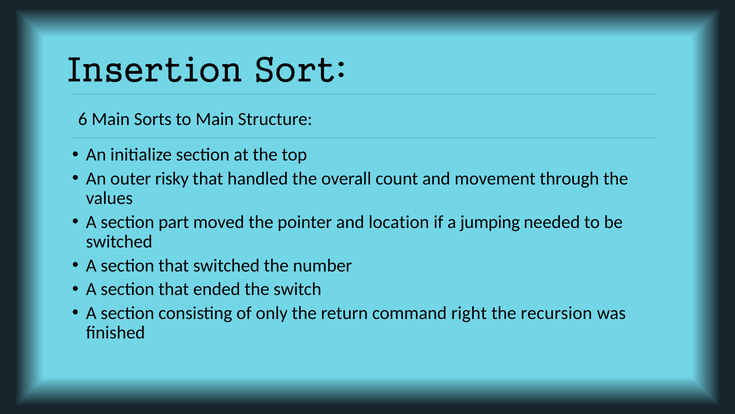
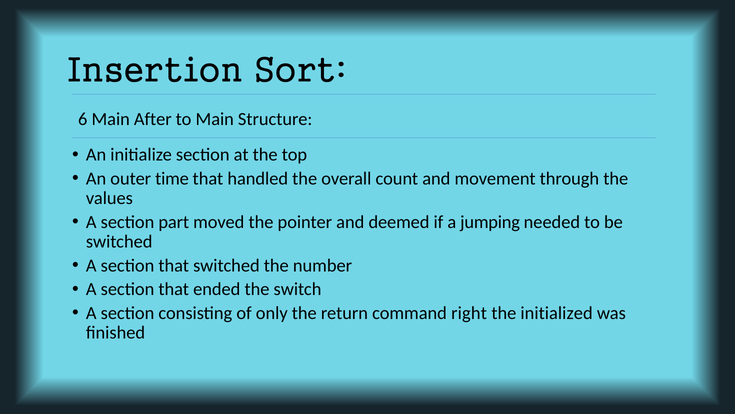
Sorts: Sorts -> After
risky: risky -> time
location: location -> deemed
recursion: recursion -> initialized
